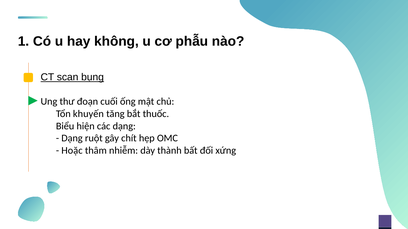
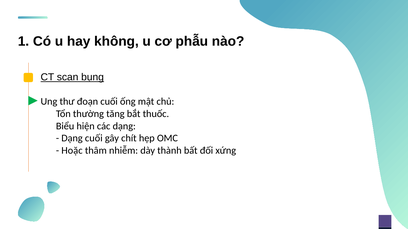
khuyến: khuyến -> thường
Dạng ruột: ruột -> cuối
